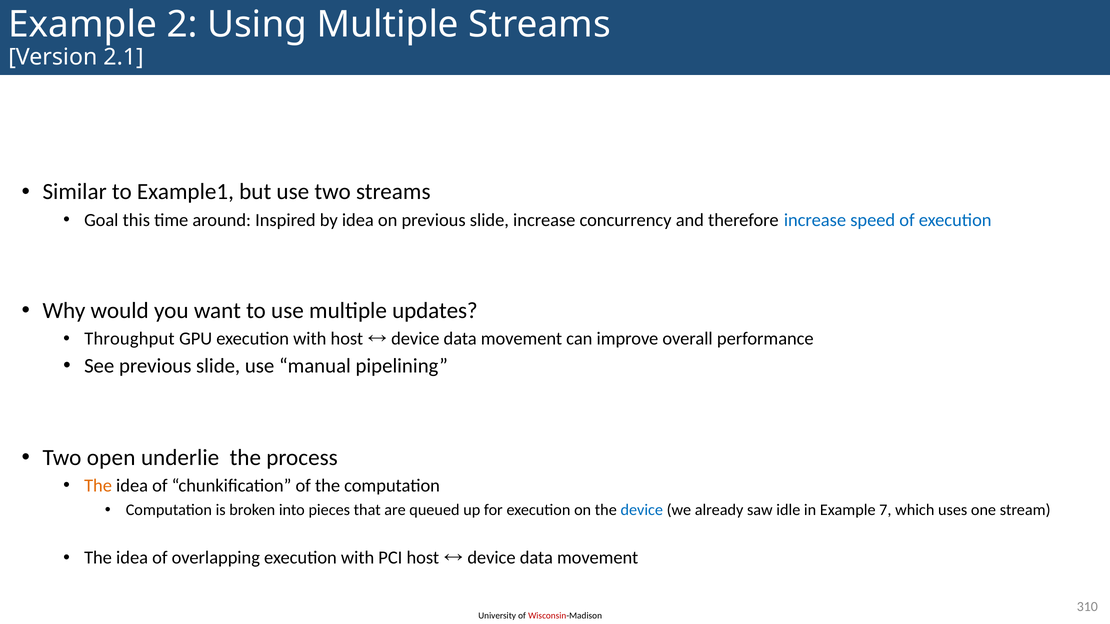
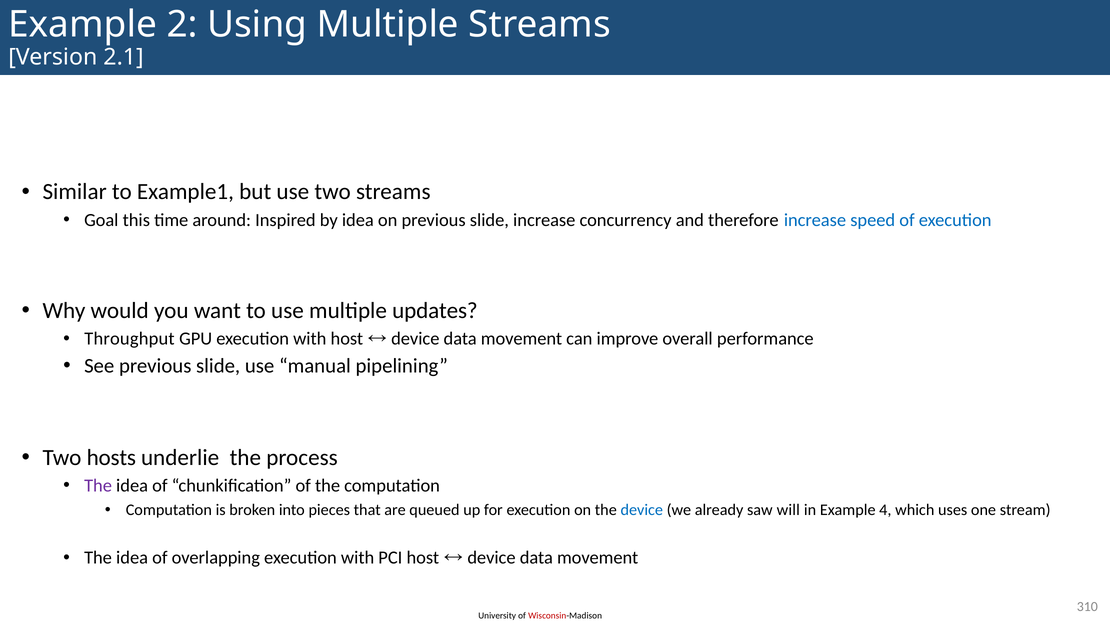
open: open -> hosts
The at (98, 486) colour: orange -> purple
idle: idle -> will
7: 7 -> 4
